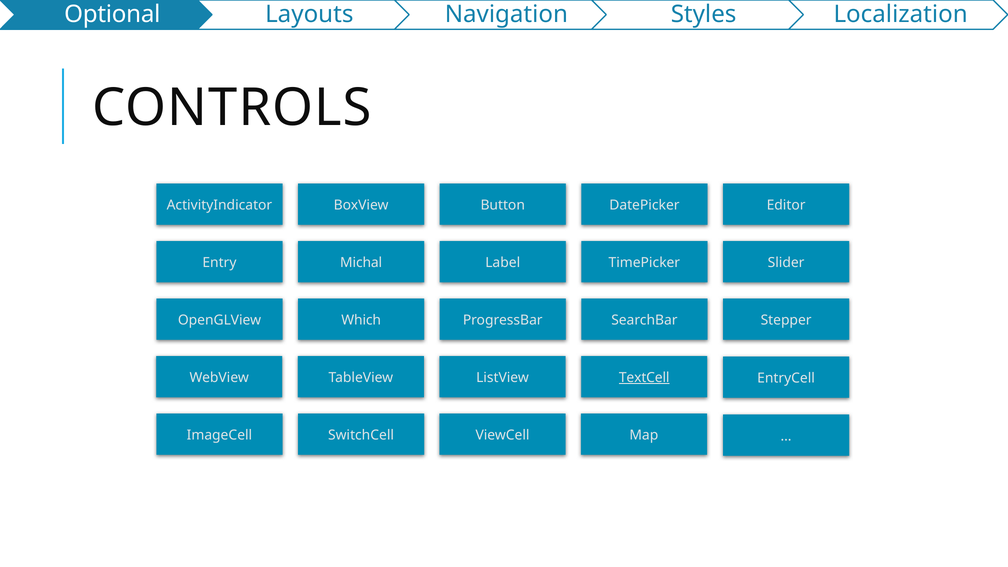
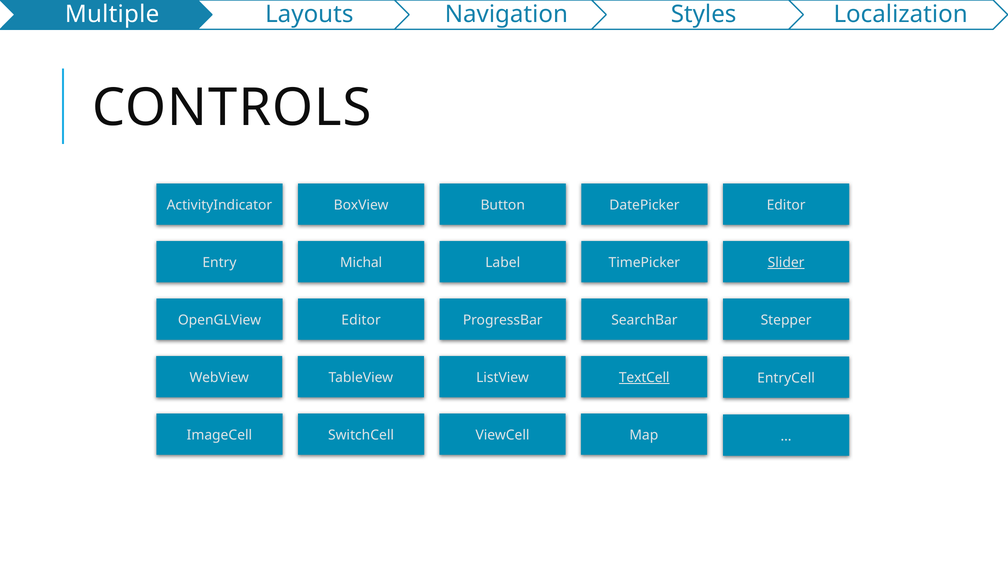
Optional: Optional -> Multiple
Slider underline: none -> present
OpenGLView Which: Which -> Editor
